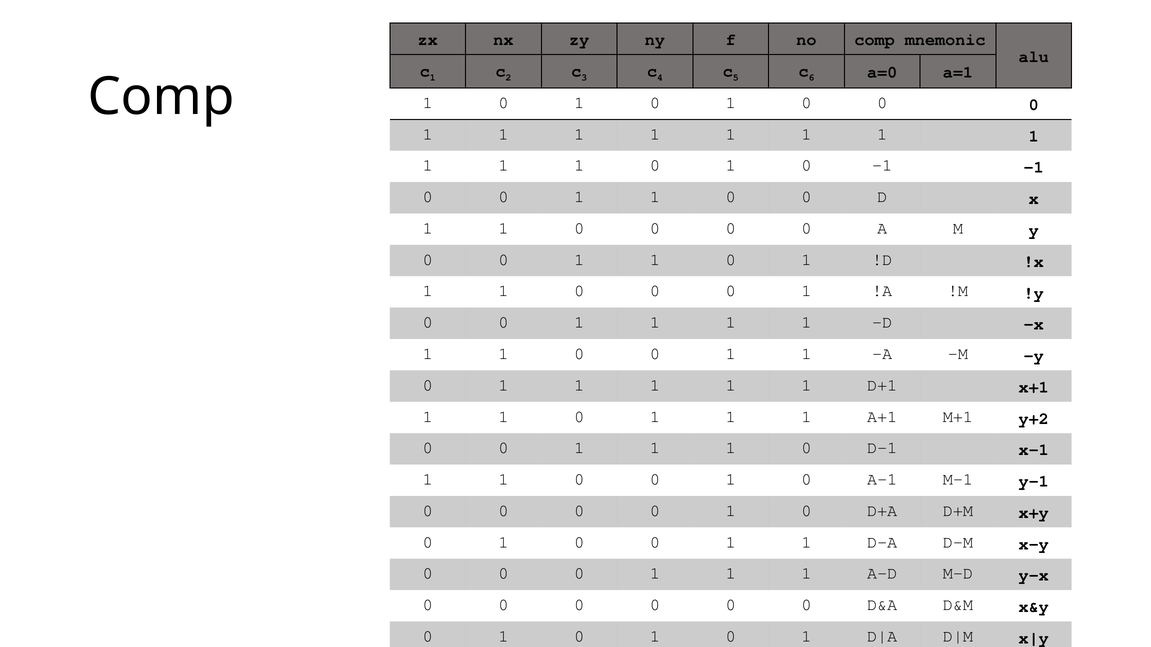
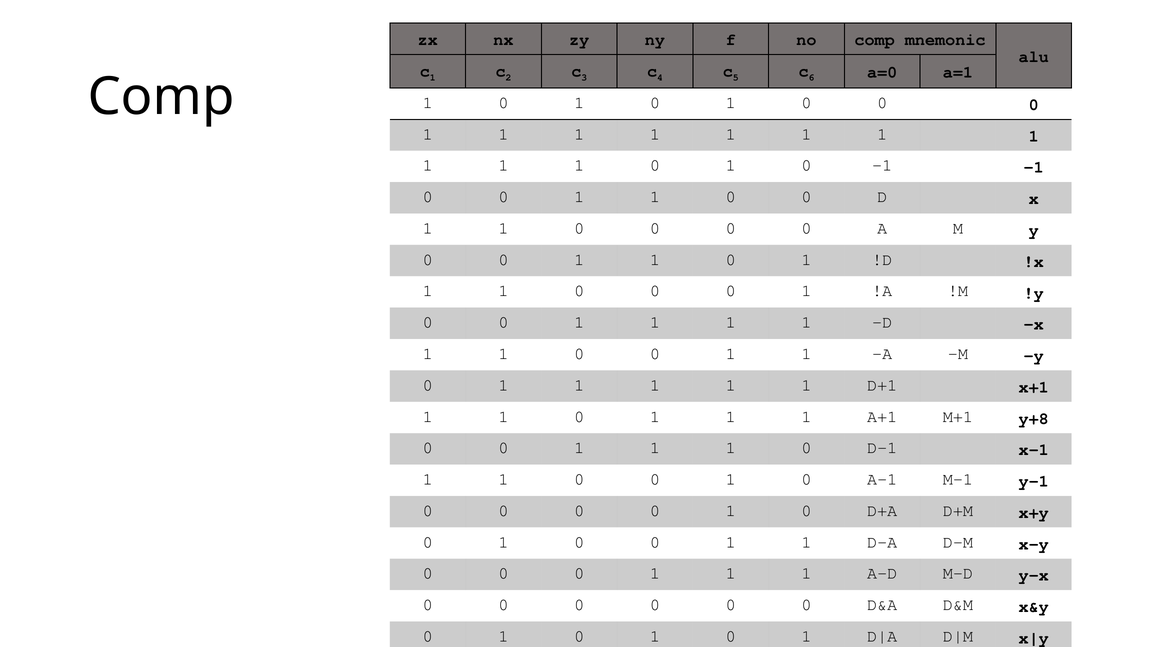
y+2: y+2 -> y+8
